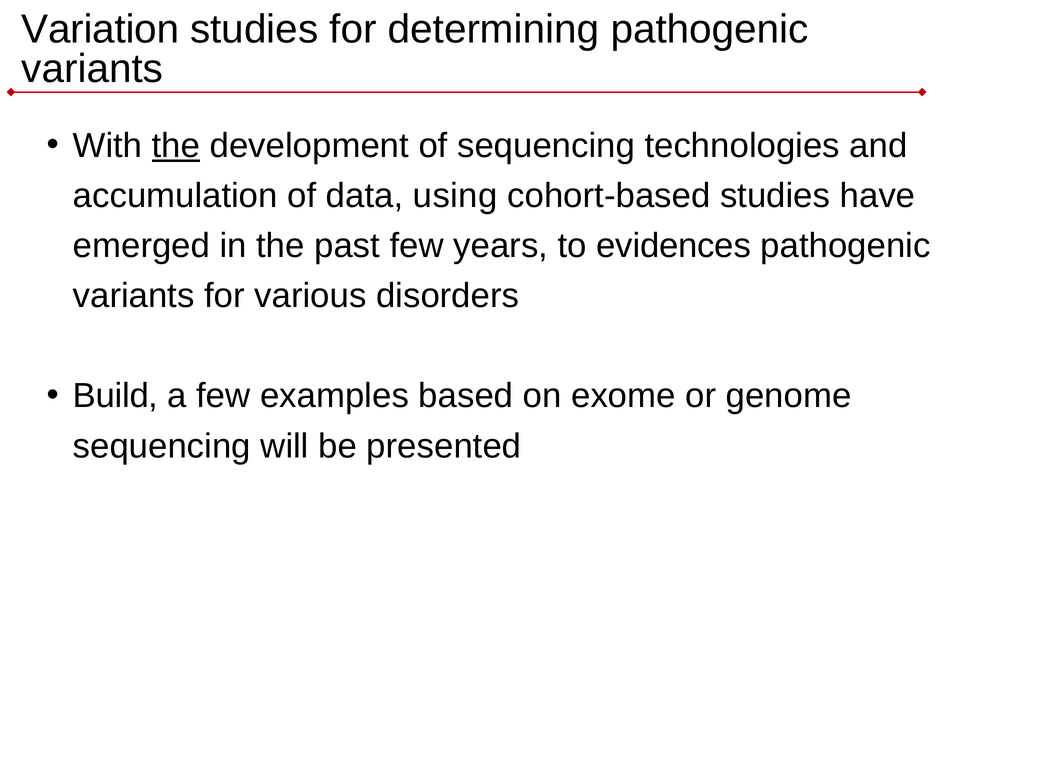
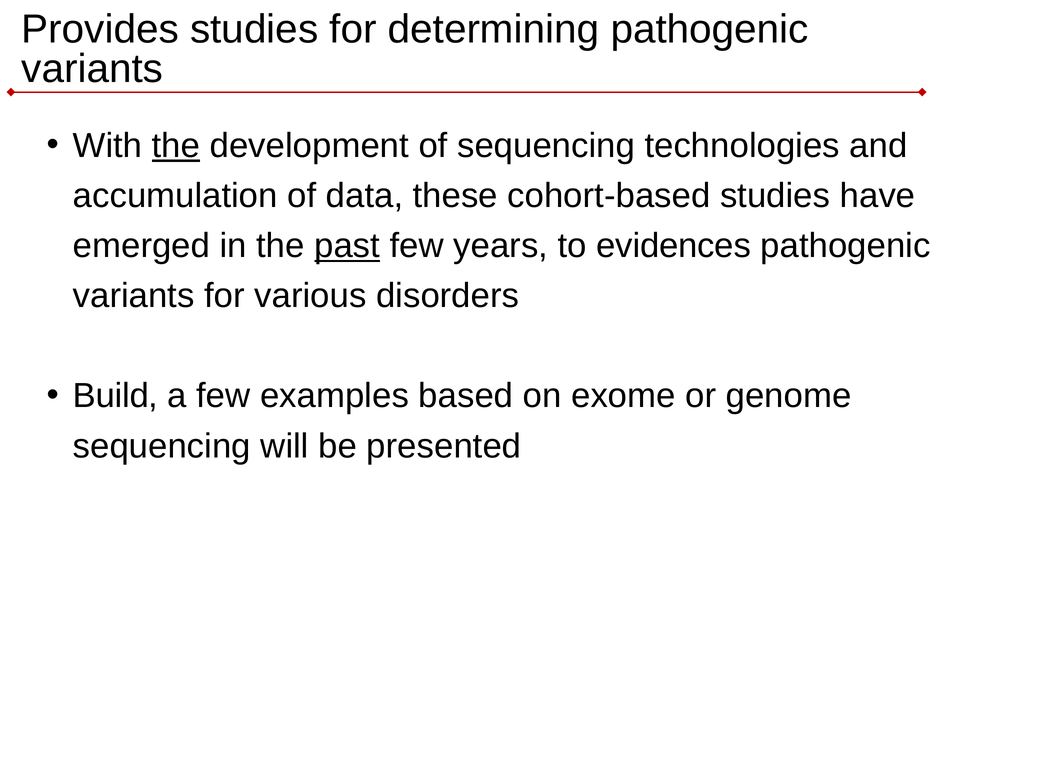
Variation: Variation -> Provides
using: using -> these
past underline: none -> present
